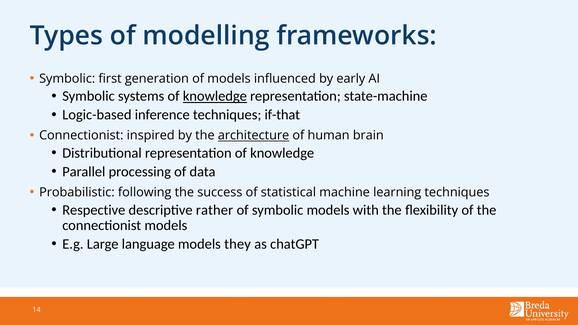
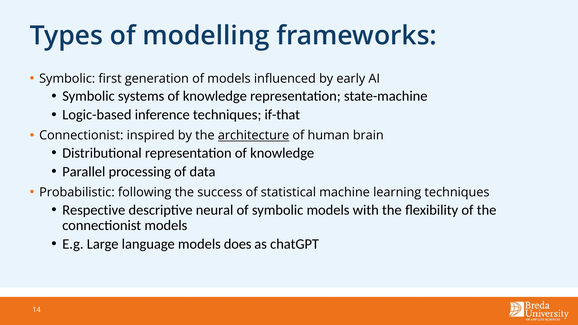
knowledge at (215, 96) underline: present -> none
rather: rather -> neural
they: they -> does
